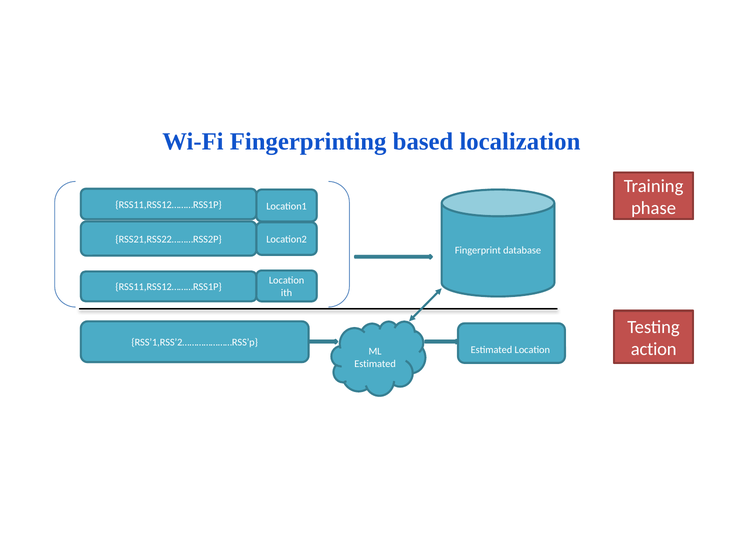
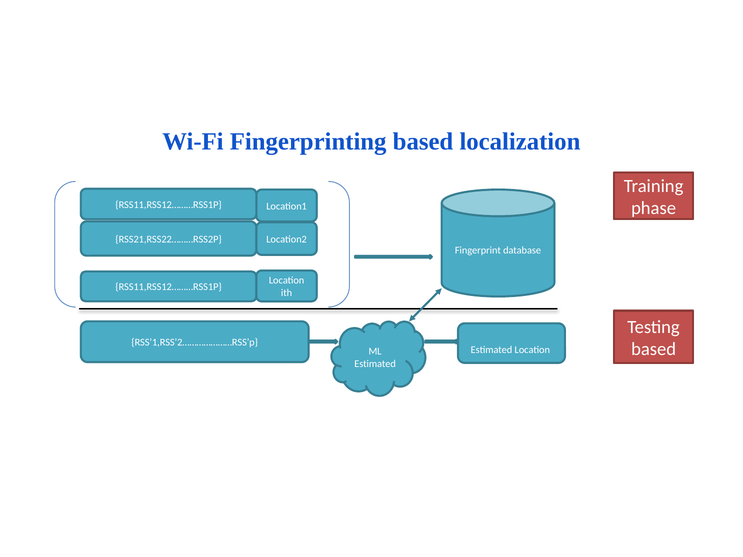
action at (654, 349): action -> based
